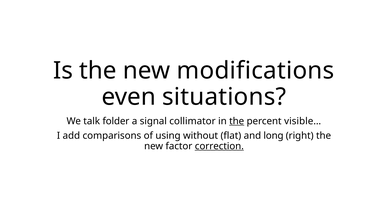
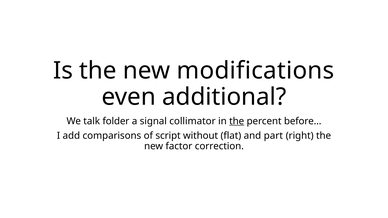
situations: situations -> additional
visible…: visible… -> before…
using: using -> script
long: long -> part
correction underline: present -> none
